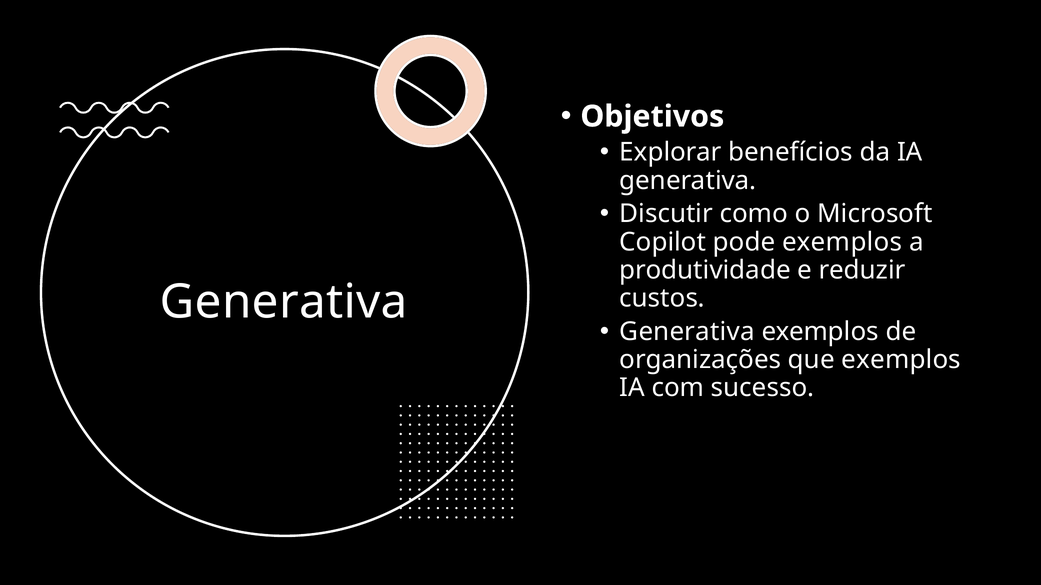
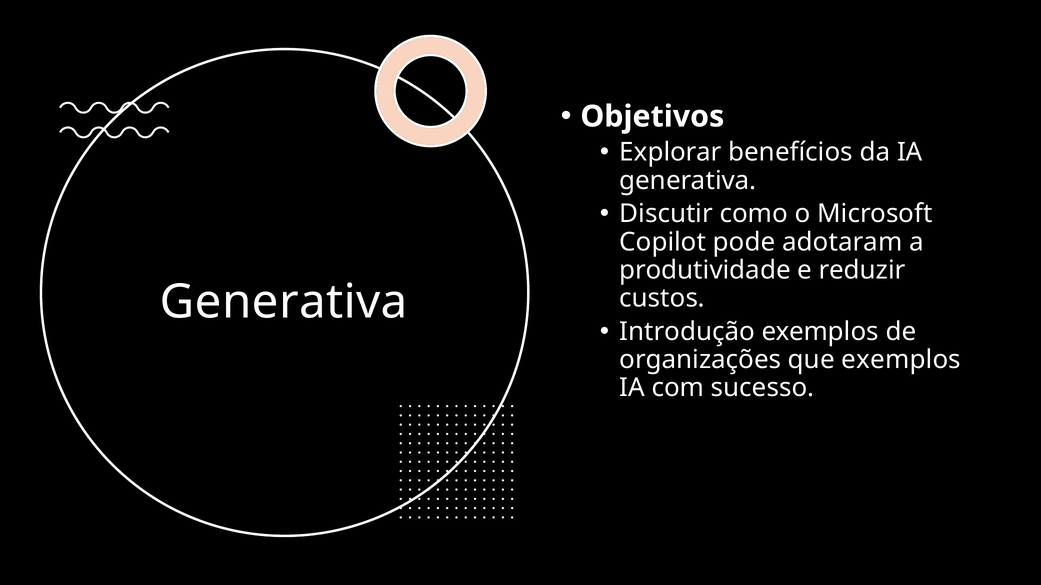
pode exemplos: exemplos -> adotaram
Generativa at (687, 332): Generativa -> Introdução
